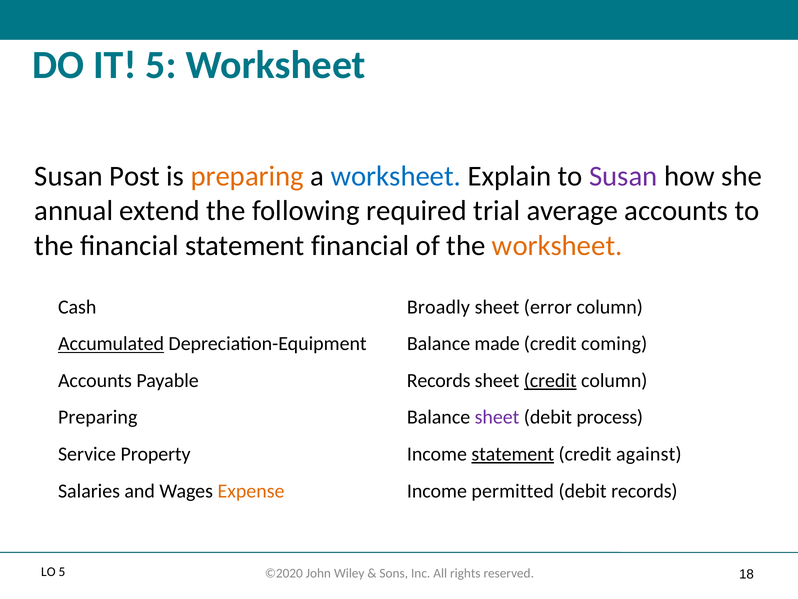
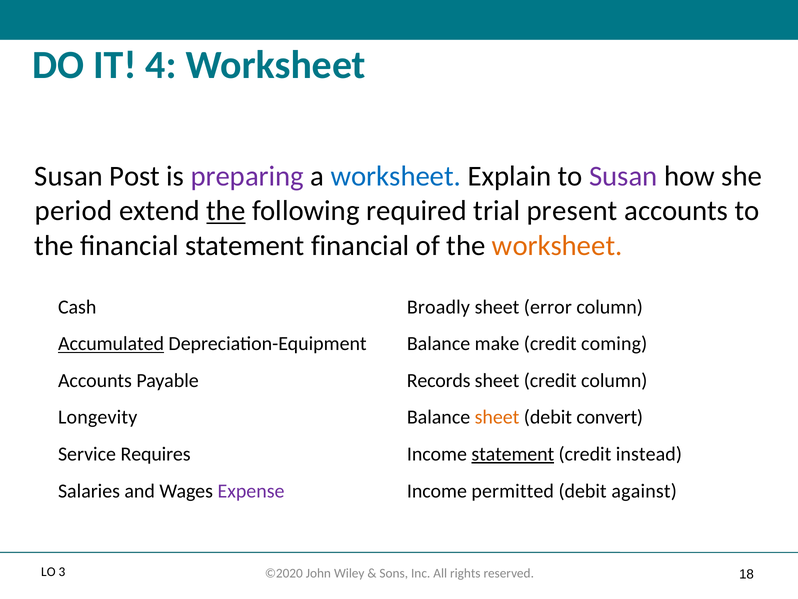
IT 5: 5 -> 4
preparing at (247, 176) colour: orange -> purple
annual: annual -> period
the at (226, 211) underline: none -> present
average: average -> present
made: made -> make
credit at (550, 380) underline: present -> none
Preparing at (98, 417): Preparing -> Longevity
sheet at (497, 417) colour: purple -> orange
process: process -> convert
Property: Property -> Requires
against: against -> instead
Expense colour: orange -> purple
debit records: records -> against
O 5: 5 -> 3
